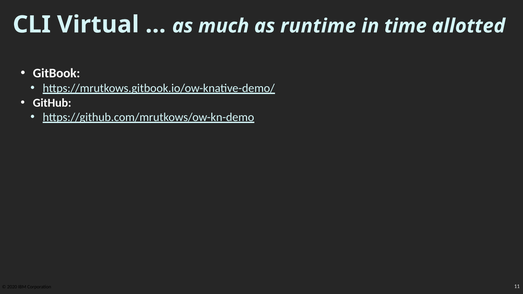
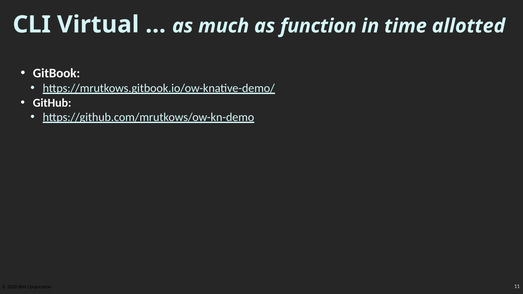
runtime: runtime -> function
